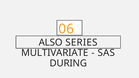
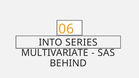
ALSO: ALSO -> INTO
DURING: DURING -> BEHIND
